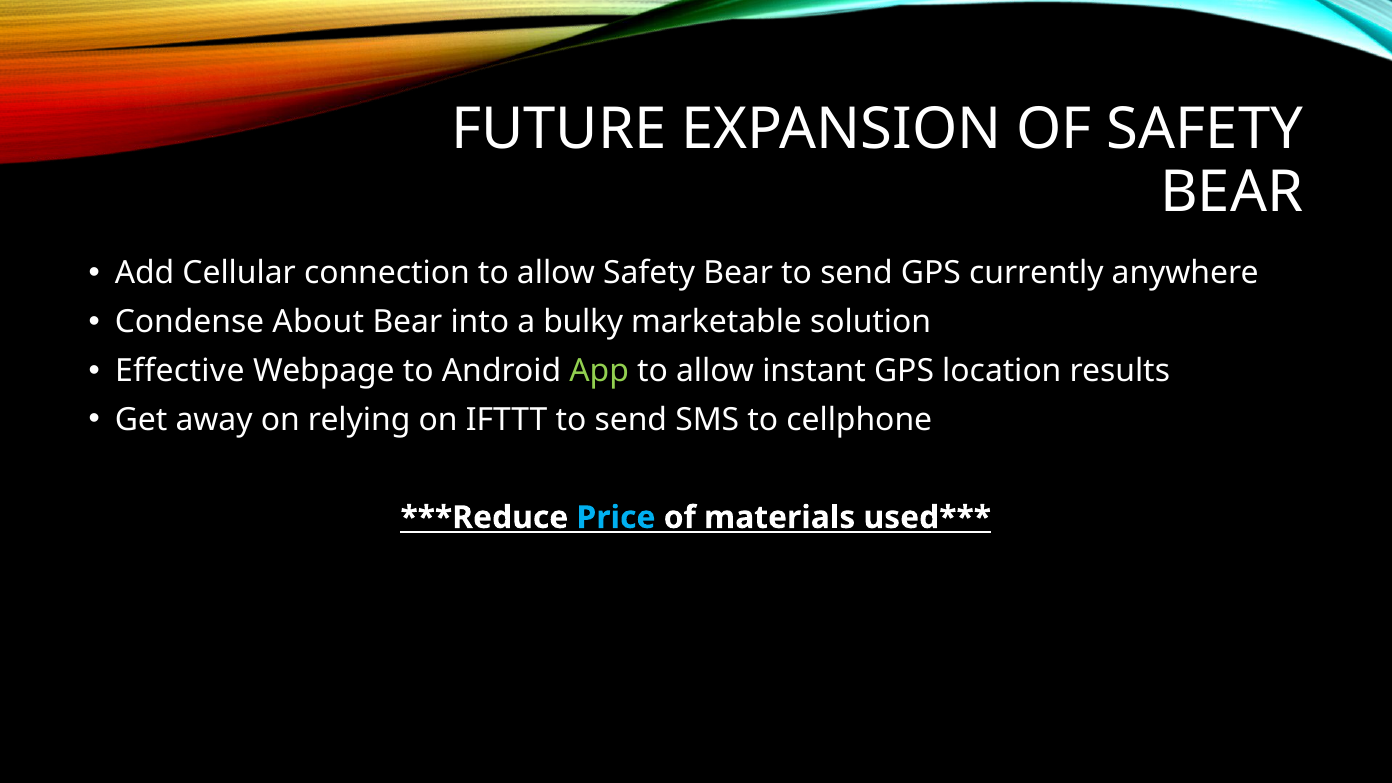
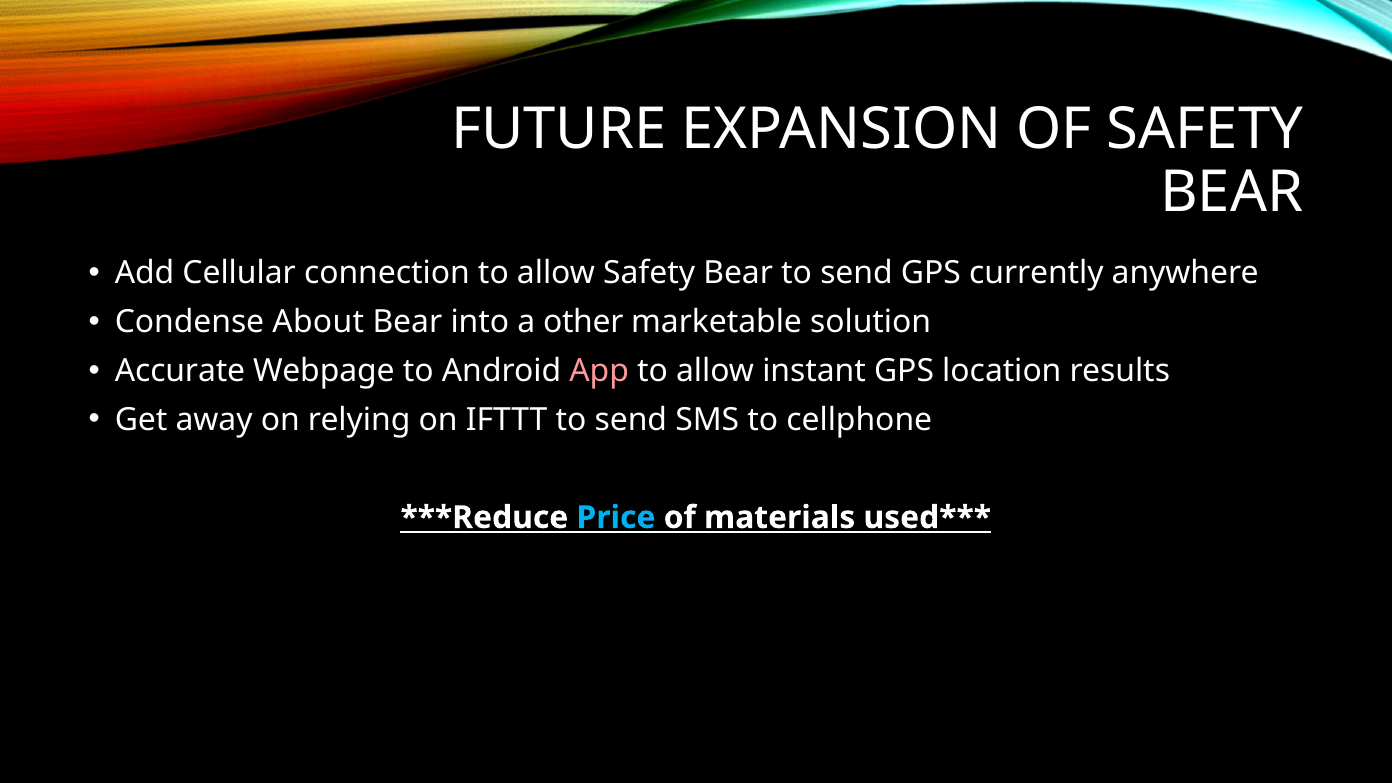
bulky: bulky -> other
Effective: Effective -> Accurate
App colour: light green -> pink
